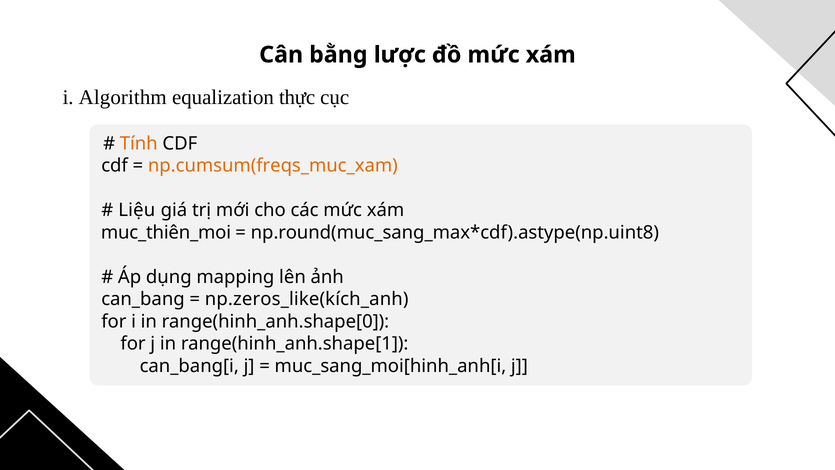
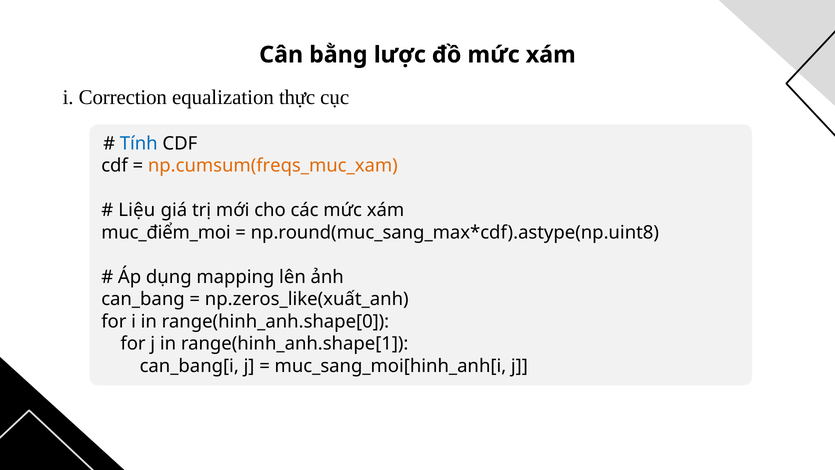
Algorithm: Algorithm -> Correction
Tính colour: orange -> blue
muc_thiên_moi: muc_thiên_moi -> muc_điểm_moi
np.zeros_like(kích_anh: np.zeros_like(kích_anh -> np.zeros_like(xuất_anh
